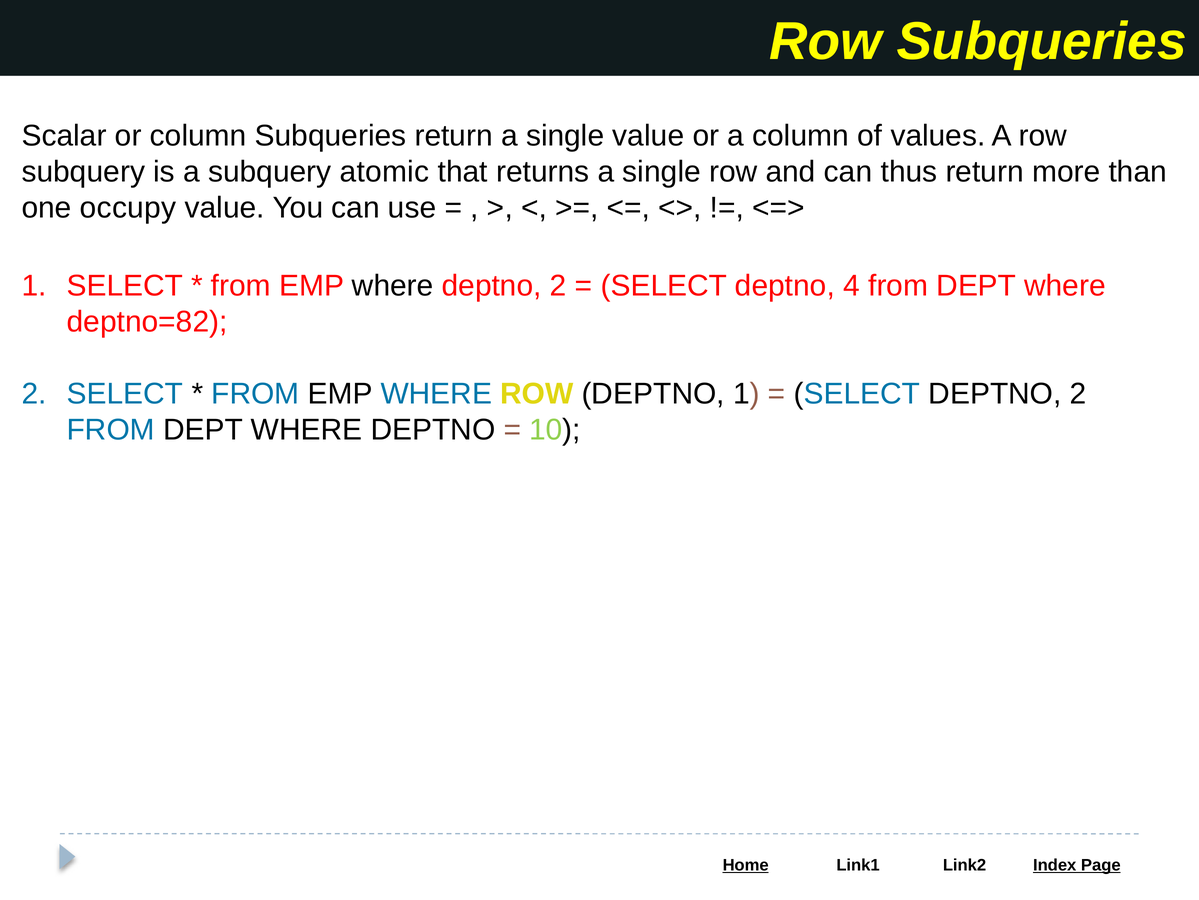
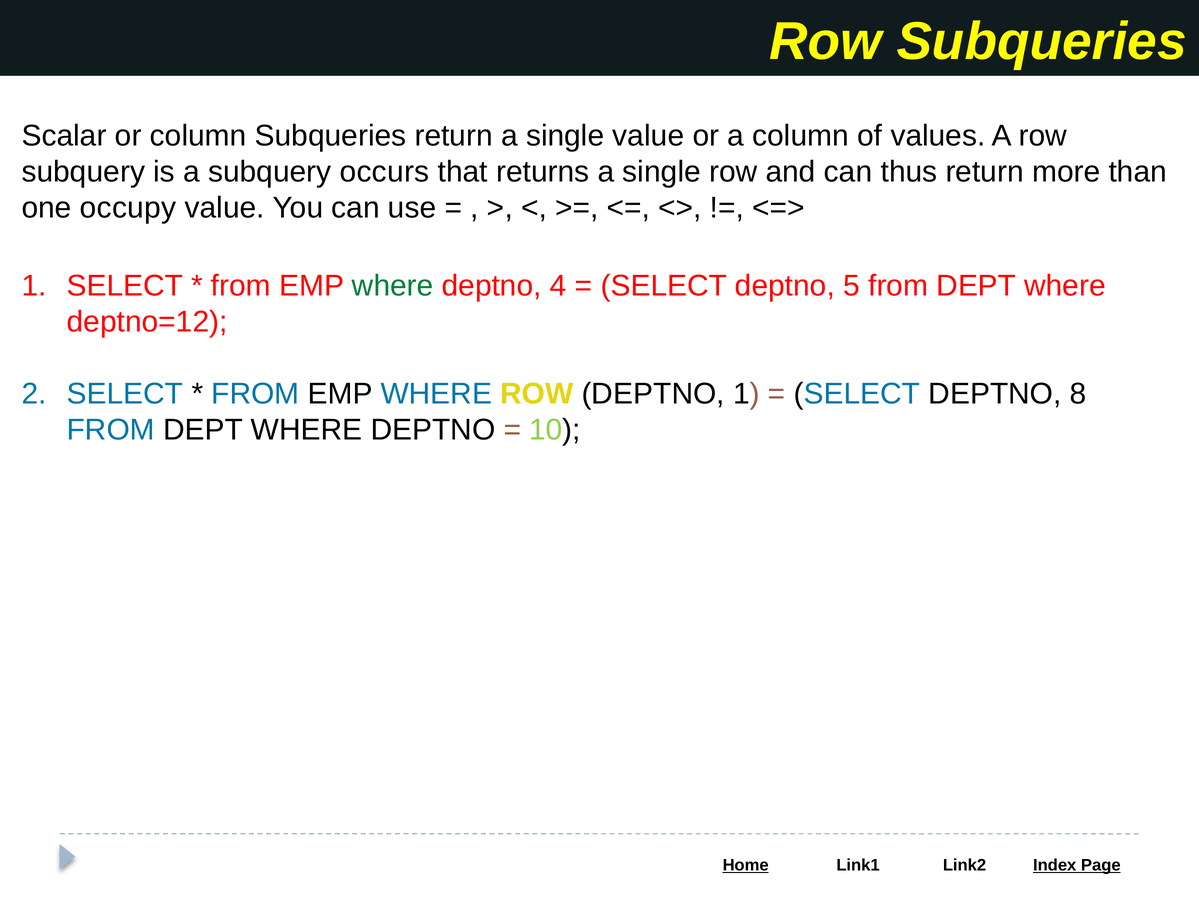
atomic: atomic -> occurs
where at (393, 286) colour: black -> green
2 at (558, 286): 2 -> 4
4: 4 -> 5
deptno=82: deptno=82 -> deptno=12
SELECT DEPTNO 2: 2 -> 8
